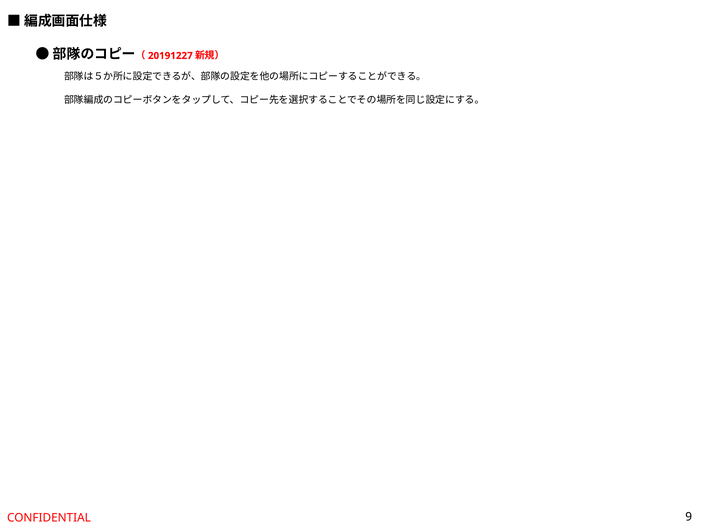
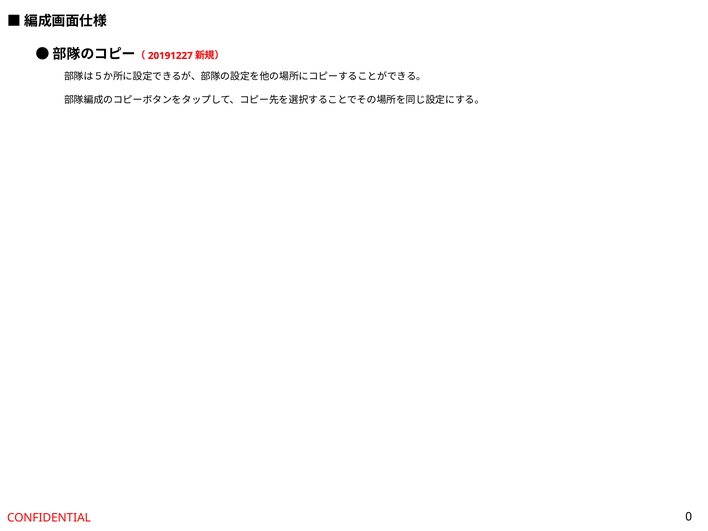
9: 9 -> 0
